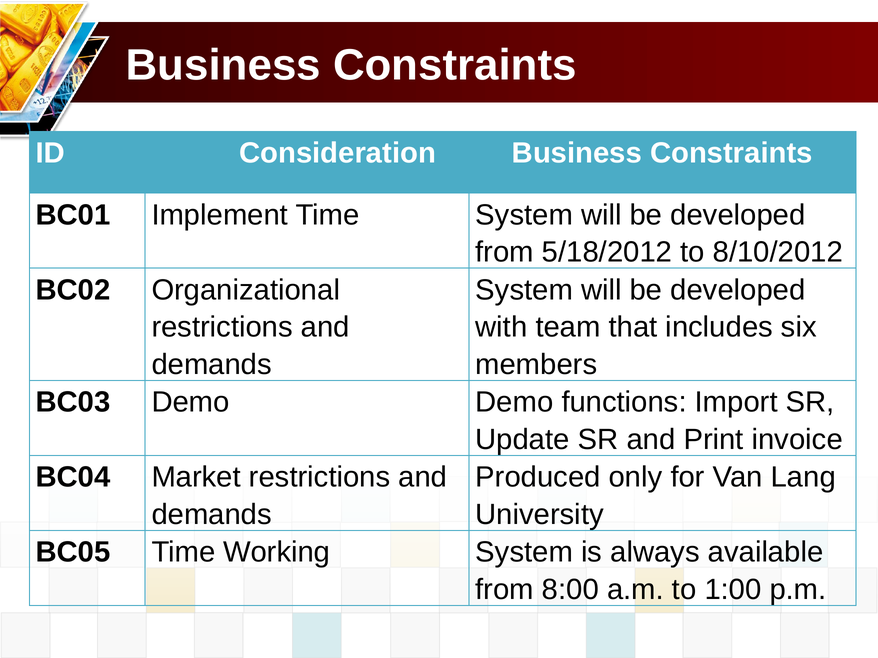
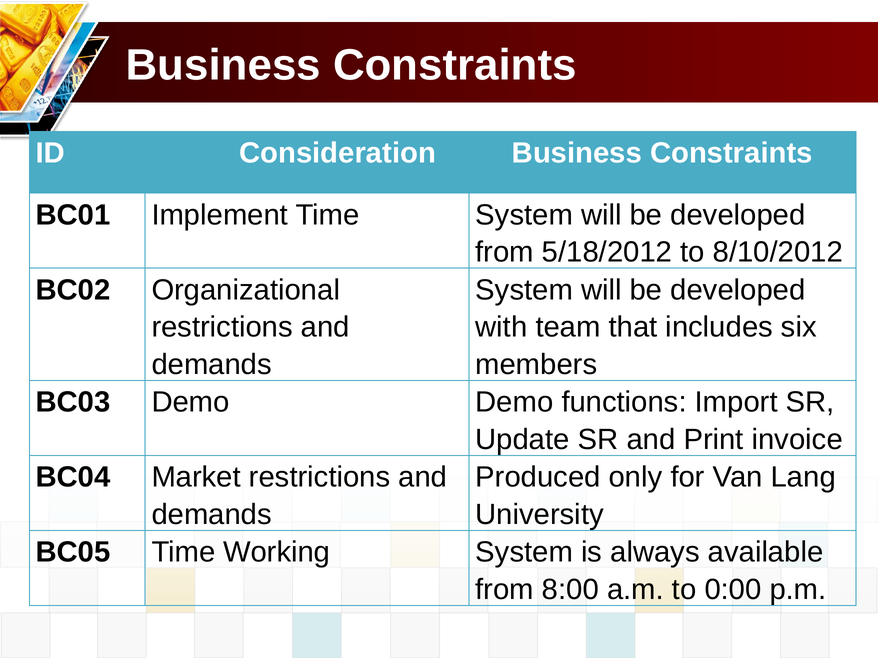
1:00: 1:00 -> 0:00
